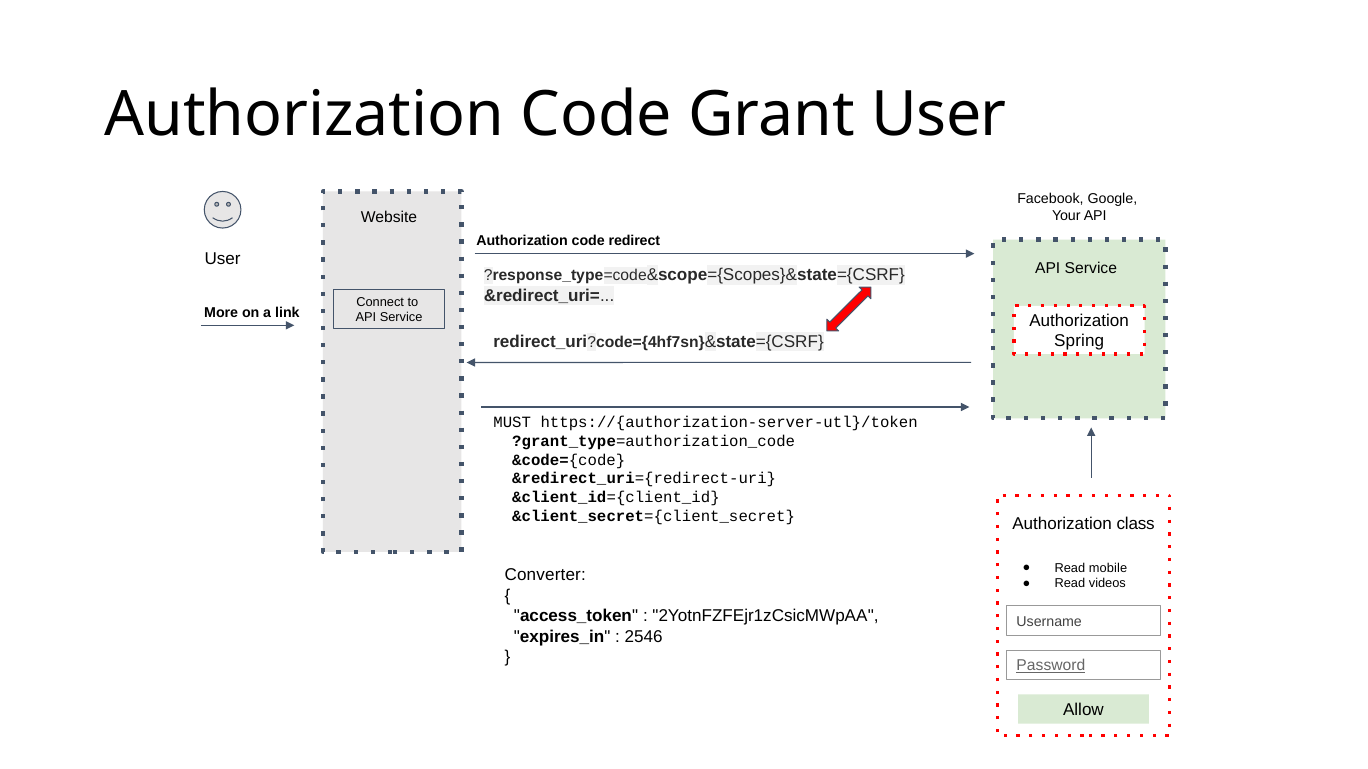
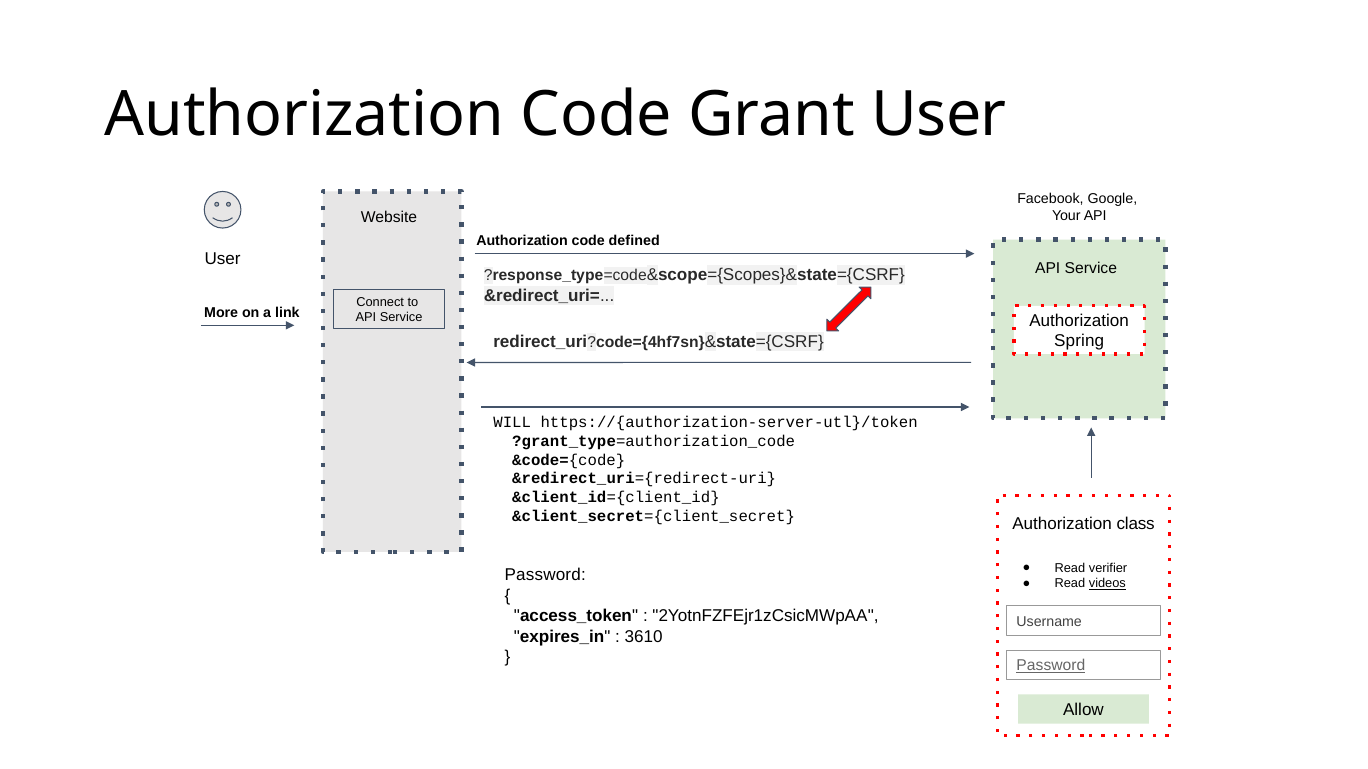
redirect: redirect -> defined
MUST: MUST -> WILL
mobile: mobile -> verifier
Converter at (545, 575): Converter -> Password
videos underline: none -> present
2546: 2546 -> 3610
